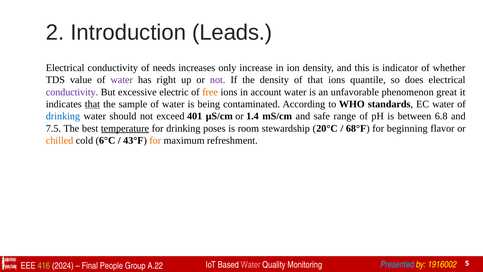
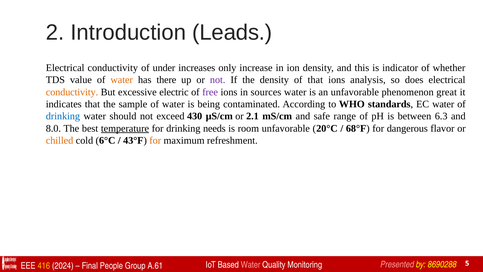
needs: needs -> under
water at (122, 80) colour: purple -> orange
right: right -> there
quantile: quantile -> analysis
conductivity at (72, 92) colour: purple -> orange
free colour: orange -> purple
account: account -> sources
that at (92, 104) underline: present -> none
401: 401 -> 430
1.4: 1.4 -> 2.1
6.8: 6.8 -> 6.3
7.5: 7.5 -> 8.0
poses: poses -> needs
room stewardship: stewardship -> unfavorable
beginning: beginning -> dangerous
Presented colour: light blue -> pink
1916002: 1916002 -> 8690288
416 colour: light green -> yellow
A.22: A.22 -> A.61
